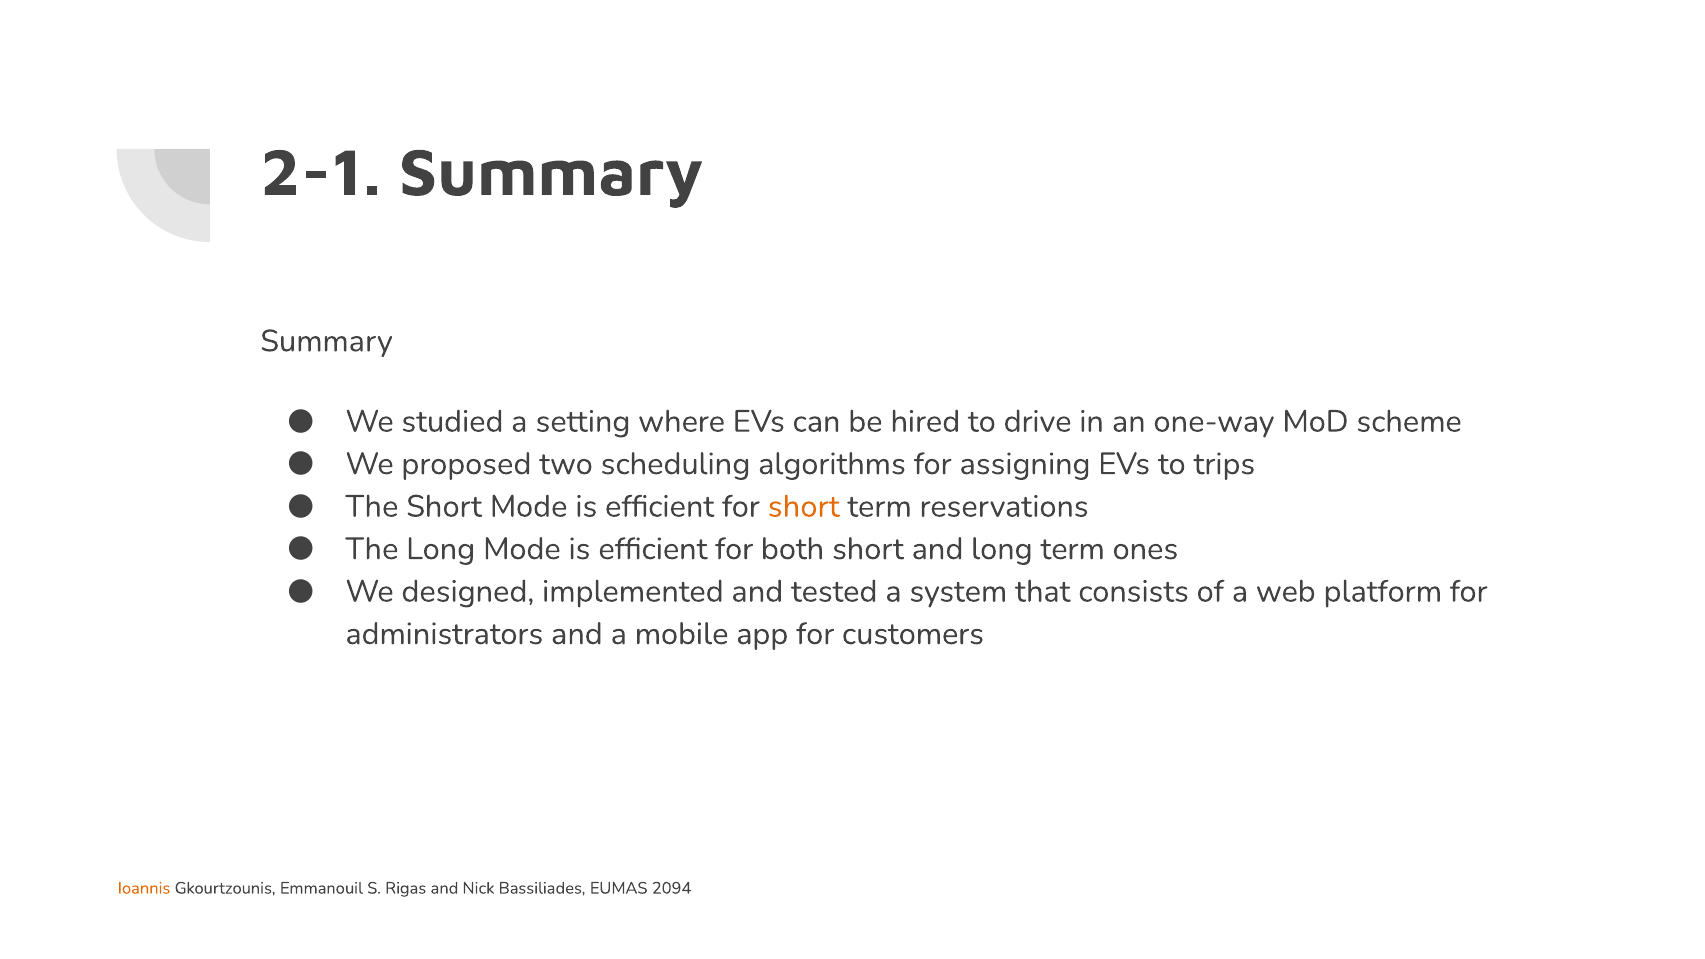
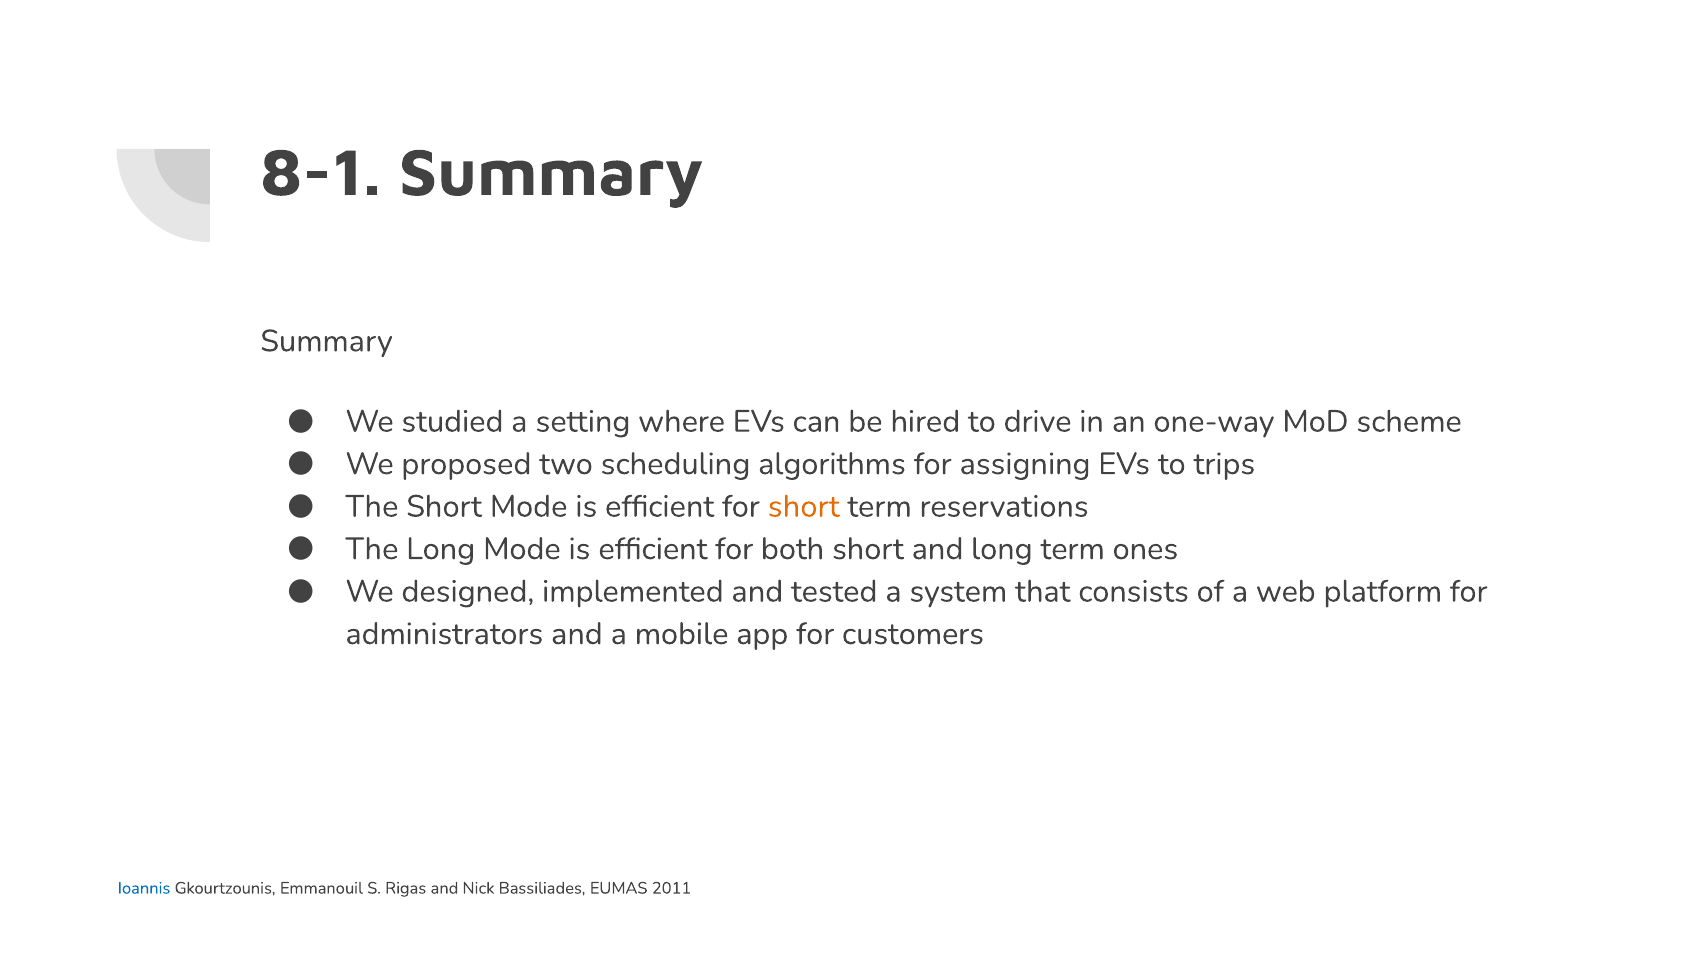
2-1: 2-1 -> 8-1
Ioannis colour: orange -> blue
2094: 2094 -> 2011
